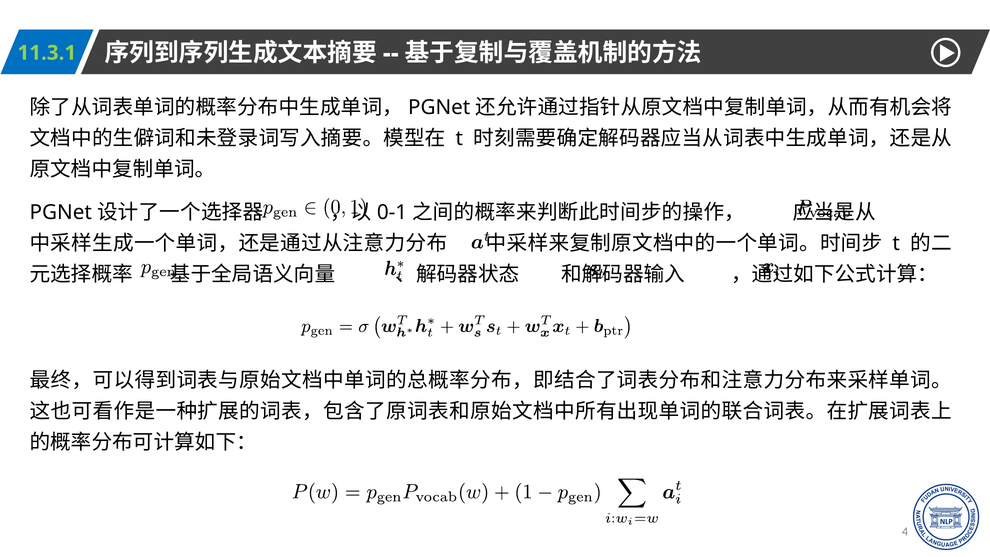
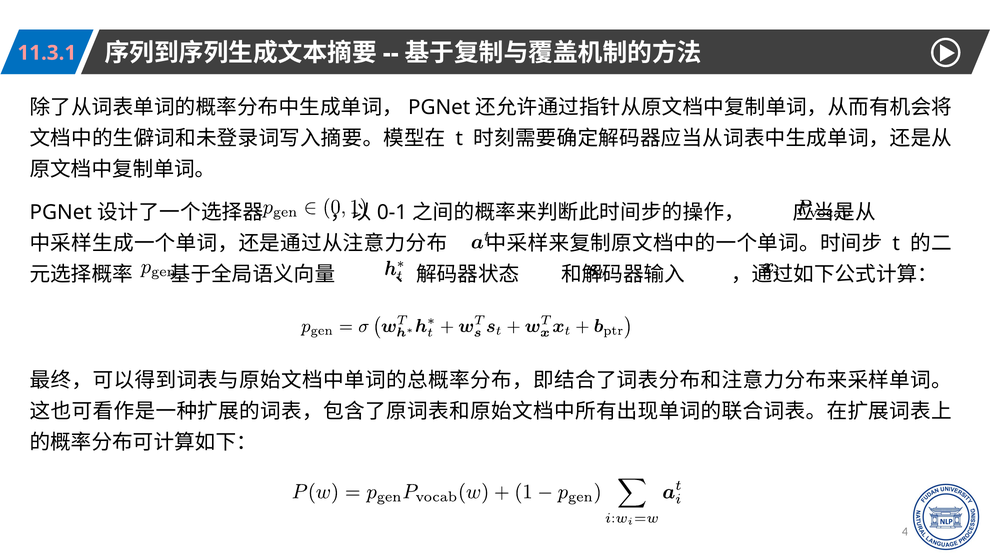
11.3.1 colour: light green -> pink
